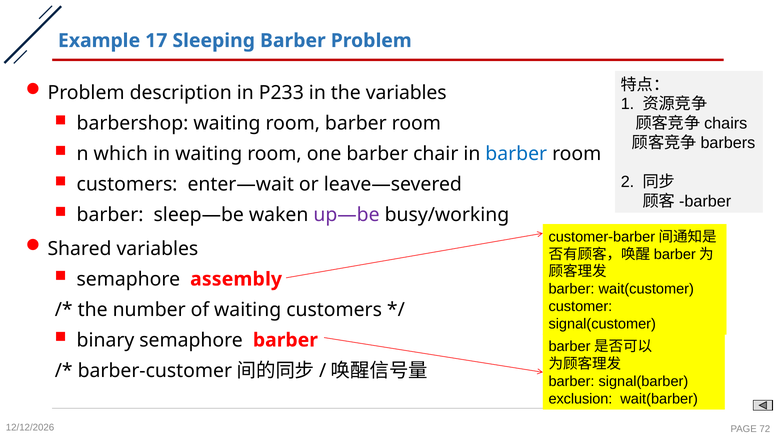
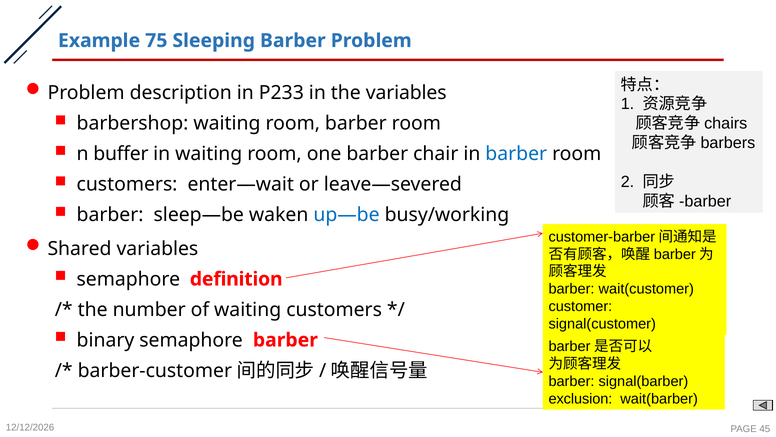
17: 17 -> 75
which: which -> buffer
up—be colour: purple -> blue
assembly: assembly -> definition
72: 72 -> 45
